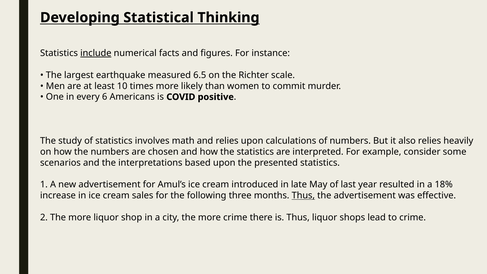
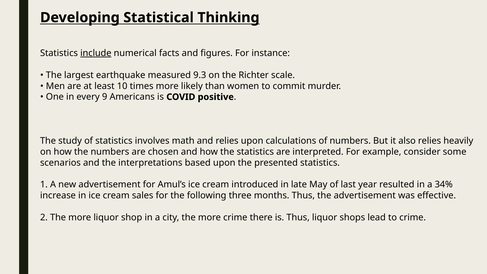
6.5: 6.5 -> 9.3
6: 6 -> 9
18%: 18% -> 34%
Thus at (303, 196) underline: present -> none
